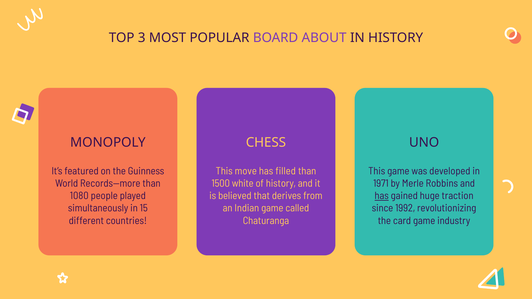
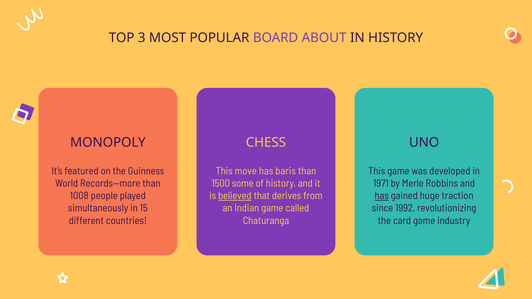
filled: filled -> baris
white: white -> some
1080: 1080 -> 1008
believed underline: none -> present
